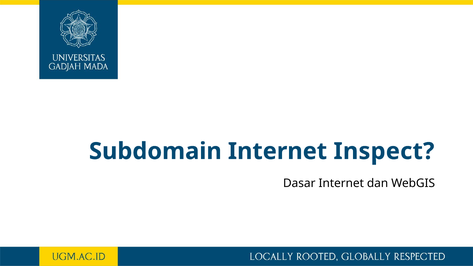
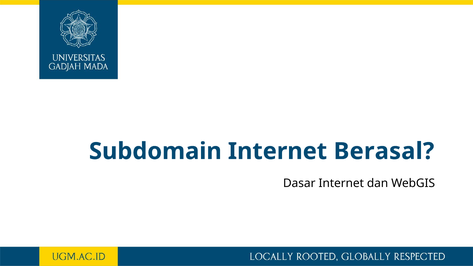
Inspect: Inspect -> Berasal
